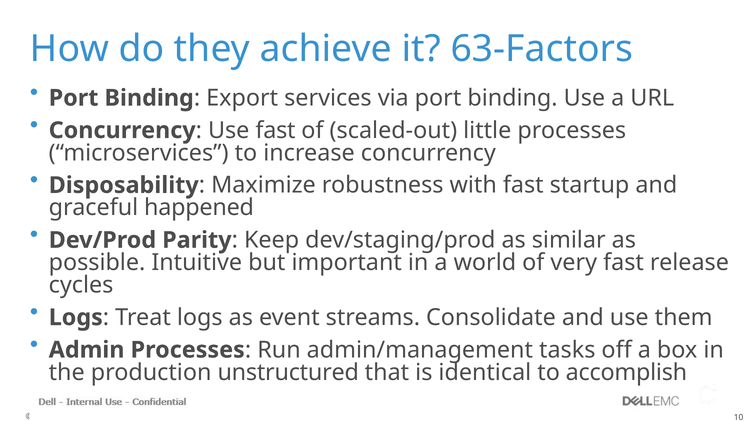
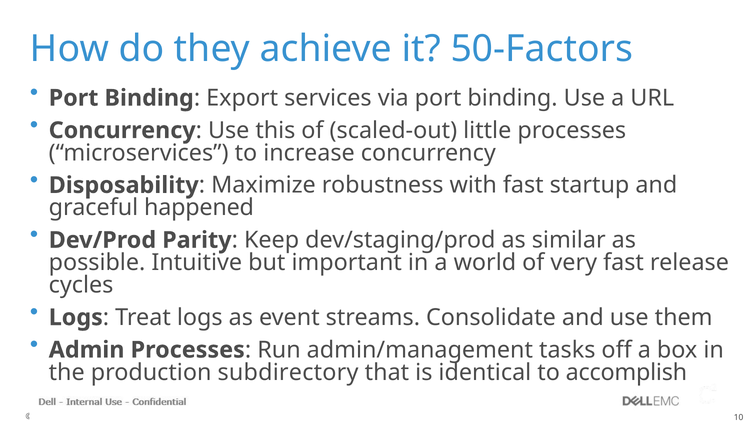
63-Factors: 63-Factors -> 50-Factors
Use fast: fast -> this
unstructured: unstructured -> subdirectory
